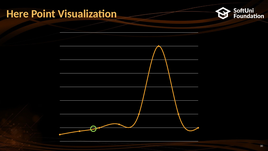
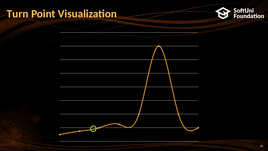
Here: Here -> Turn
